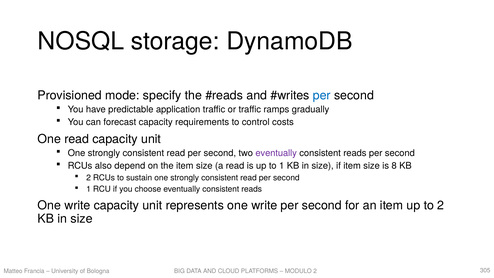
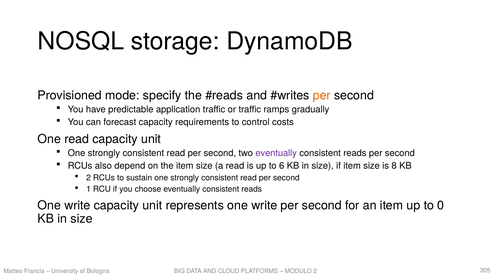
per at (322, 95) colour: blue -> orange
to 1: 1 -> 6
to 2: 2 -> 0
